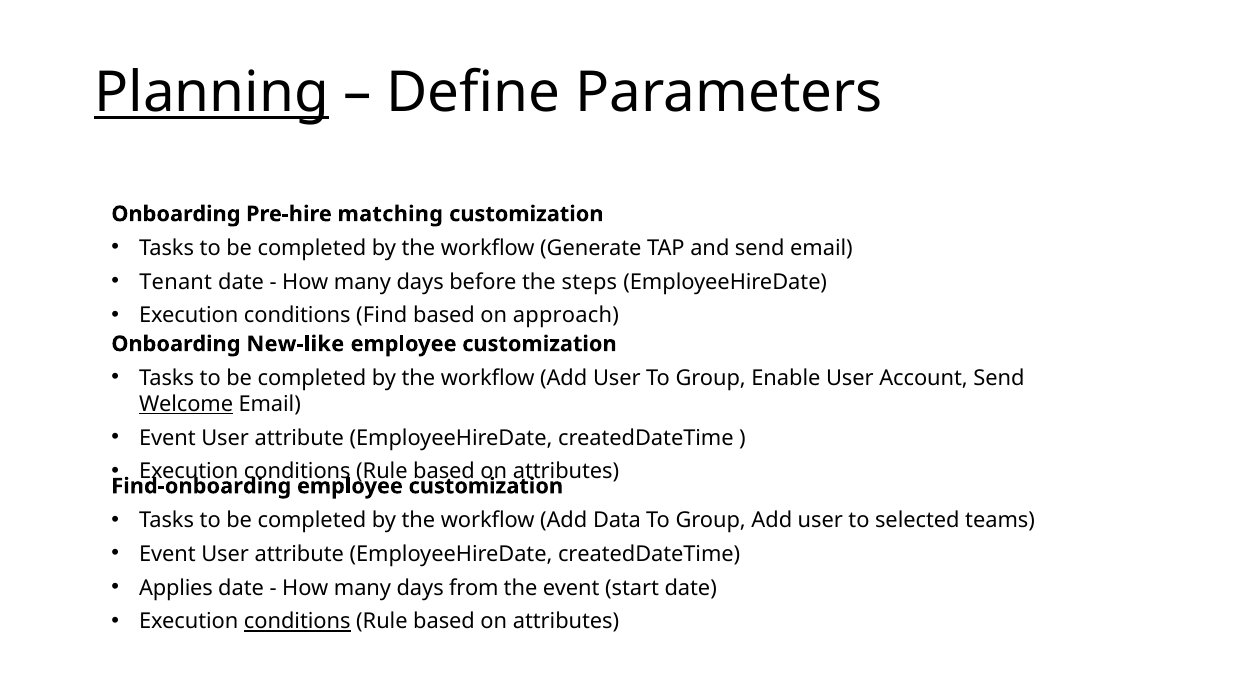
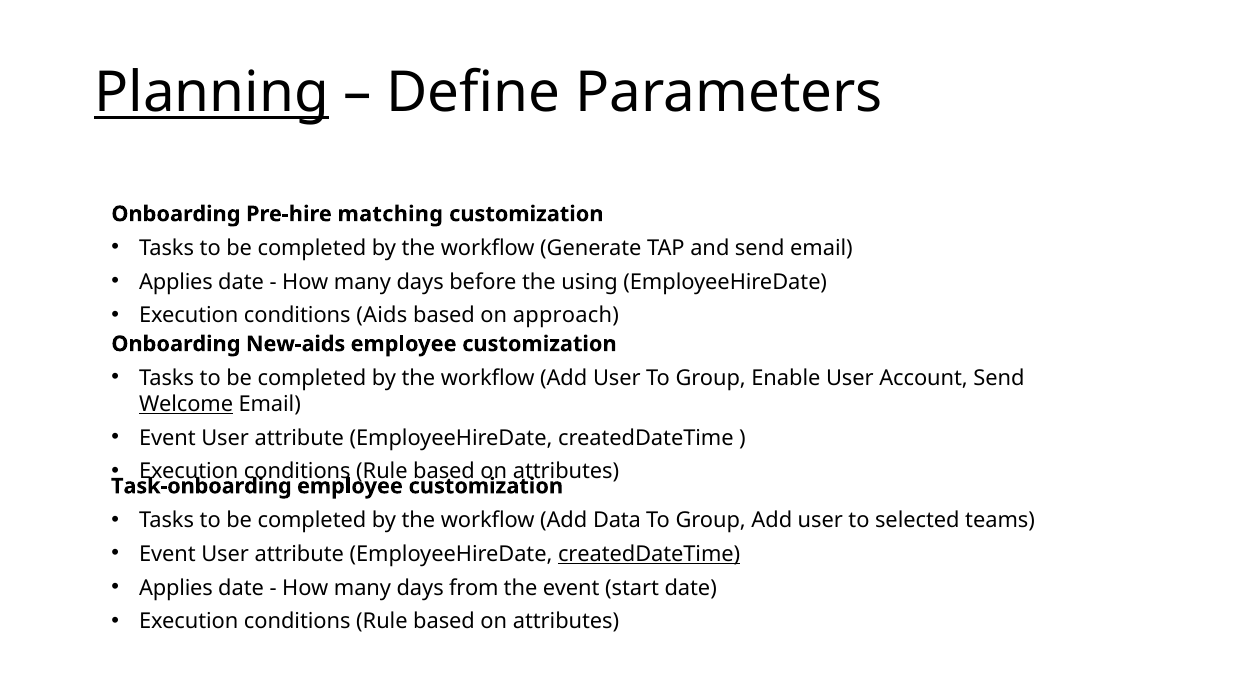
Tenant at (176, 282): Tenant -> Applies
steps: steps -> using
Find: Find -> Aids
New-like: New-like -> New-aids
Find-onboarding: Find-onboarding -> Task-onboarding
createdDateTime at (649, 554) underline: none -> present
conditions at (297, 622) underline: present -> none
